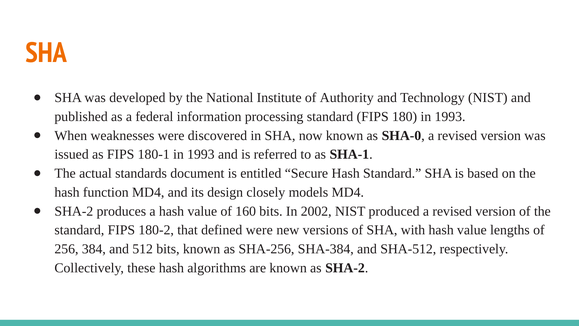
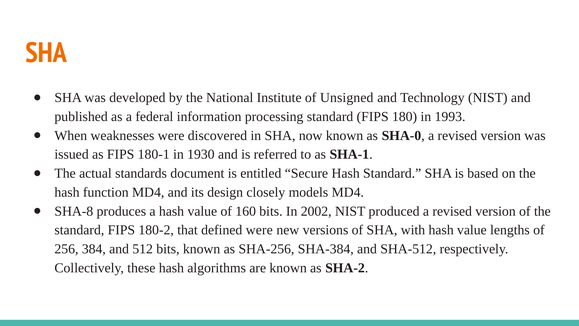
Authority: Authority -> Unsigned
180-1 in 1993: 1993 -> 1930
SHA-2 at (74, 211): SHA-2 -> SHA-8
